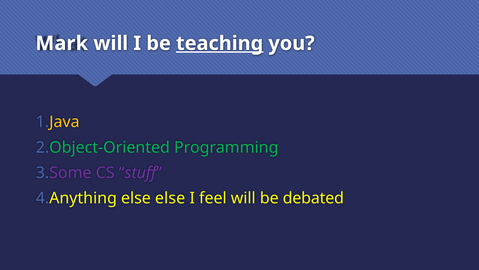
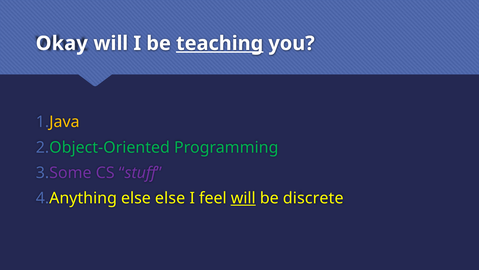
Mark: Mark -> Okay
will at (243, 198) underline: none -> present
debated: debated -> discrete
